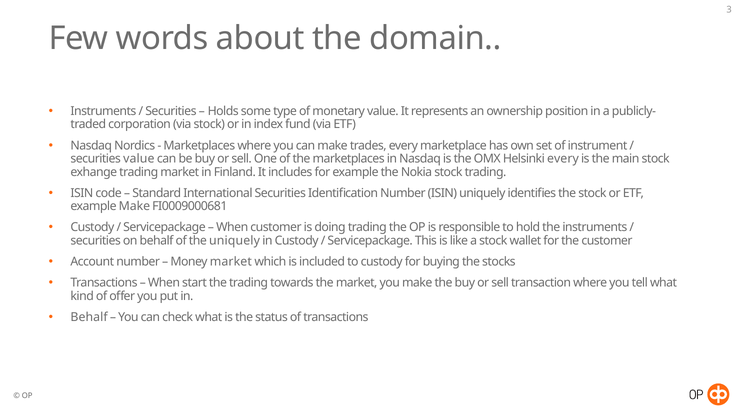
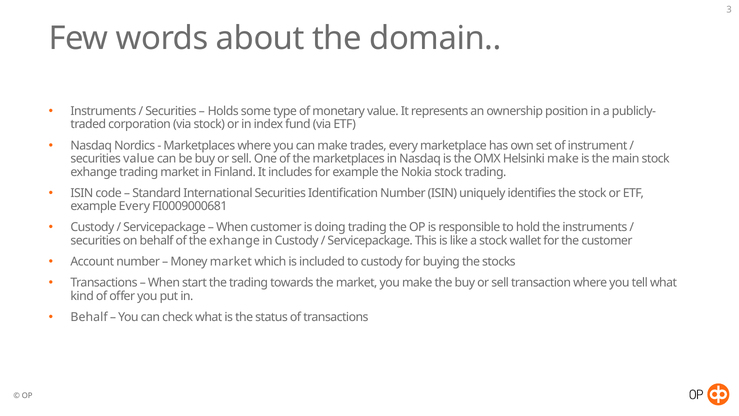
Helsinki every: every -> make
example Make: Make -> Every
the uniquely: uniquely -> exhange
